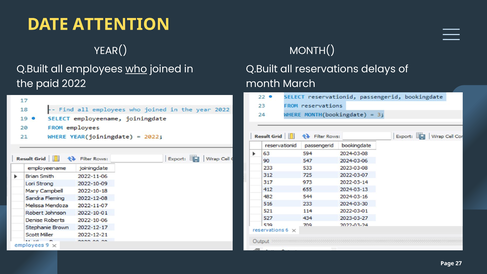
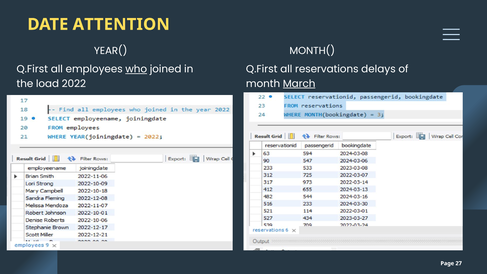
Q.Built at (32, 69): Q.Built -> Q.First
Q.Built at (262, 69): Q.Built -> Q.First
paid: paid -> load
March underline: none -> present
